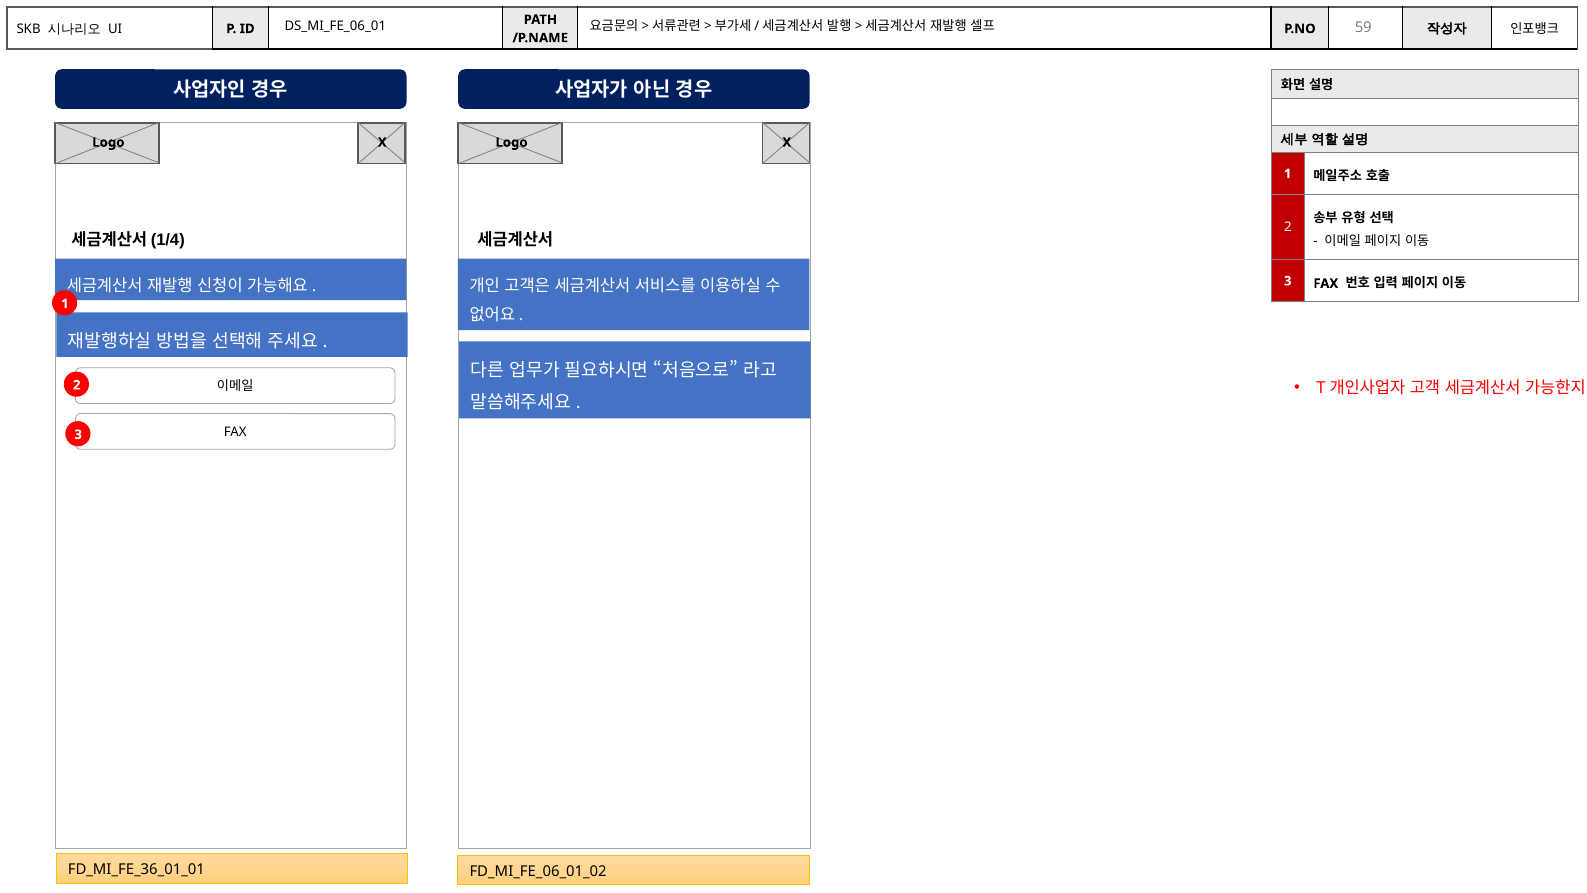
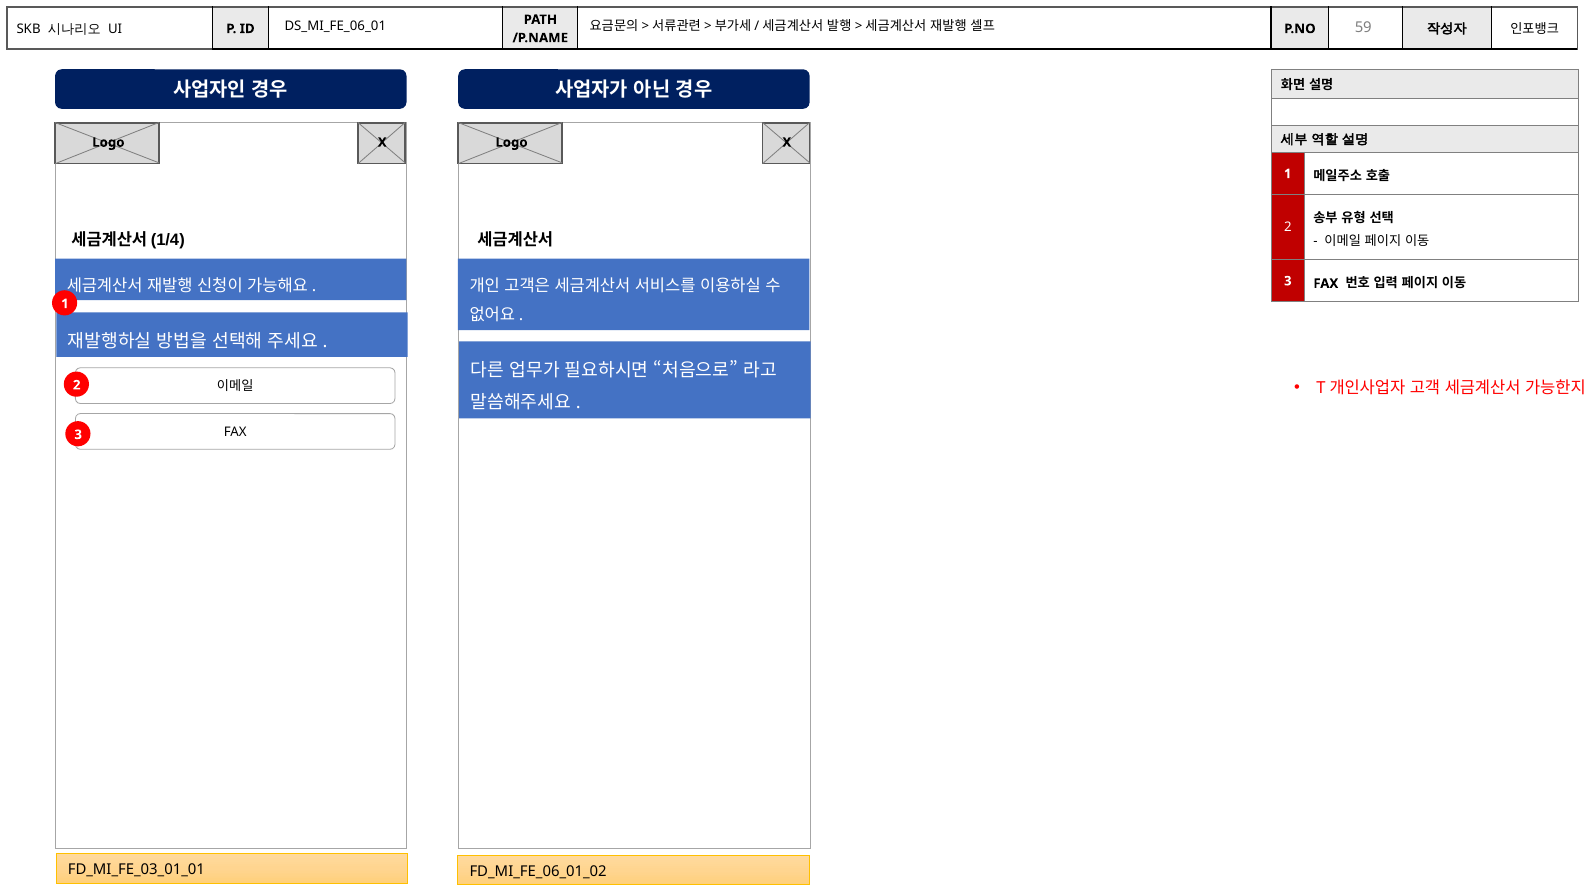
FD_MI_FE_36_01_01: FD_MI_FE_36_01_01 -> FD_MI_FE_03_01_01
